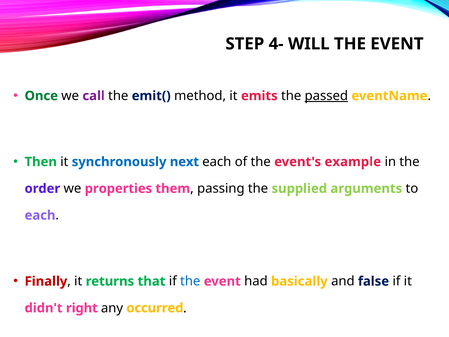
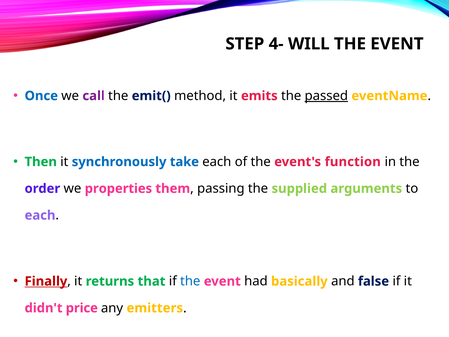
Once colour: green -> blue
next: next -> take
example: example -> function
Finally underline: none -> present
right: right -> price
occurred: occurred -> emitters
